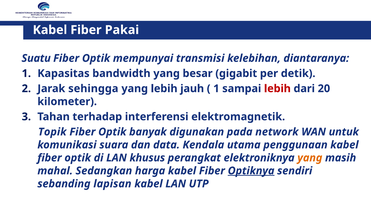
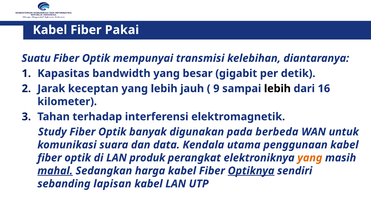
sehingga: sehingga -> keceptan
1 at (216, 88): 1 -> 9
lebih at (277, 88) colour: red -> black
20: 20 -> 16
Topik: Topik -> Study
network: network -> berbeda
khusus: khusus -> produk
mahal underline: none -> present
